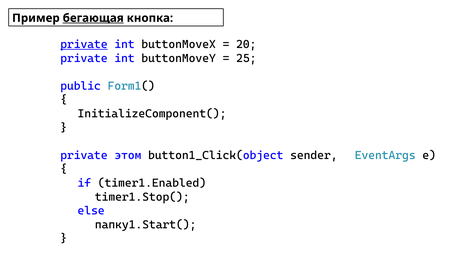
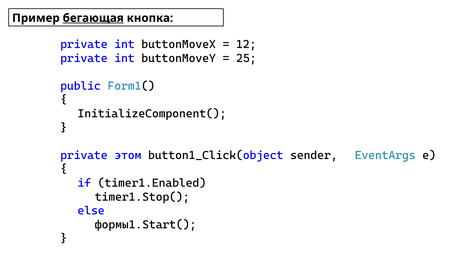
private at (84, 44) underline: present -> none
20: 20 -> 12
папку1.Start(: папку1.Start( -> формы1.Start(
